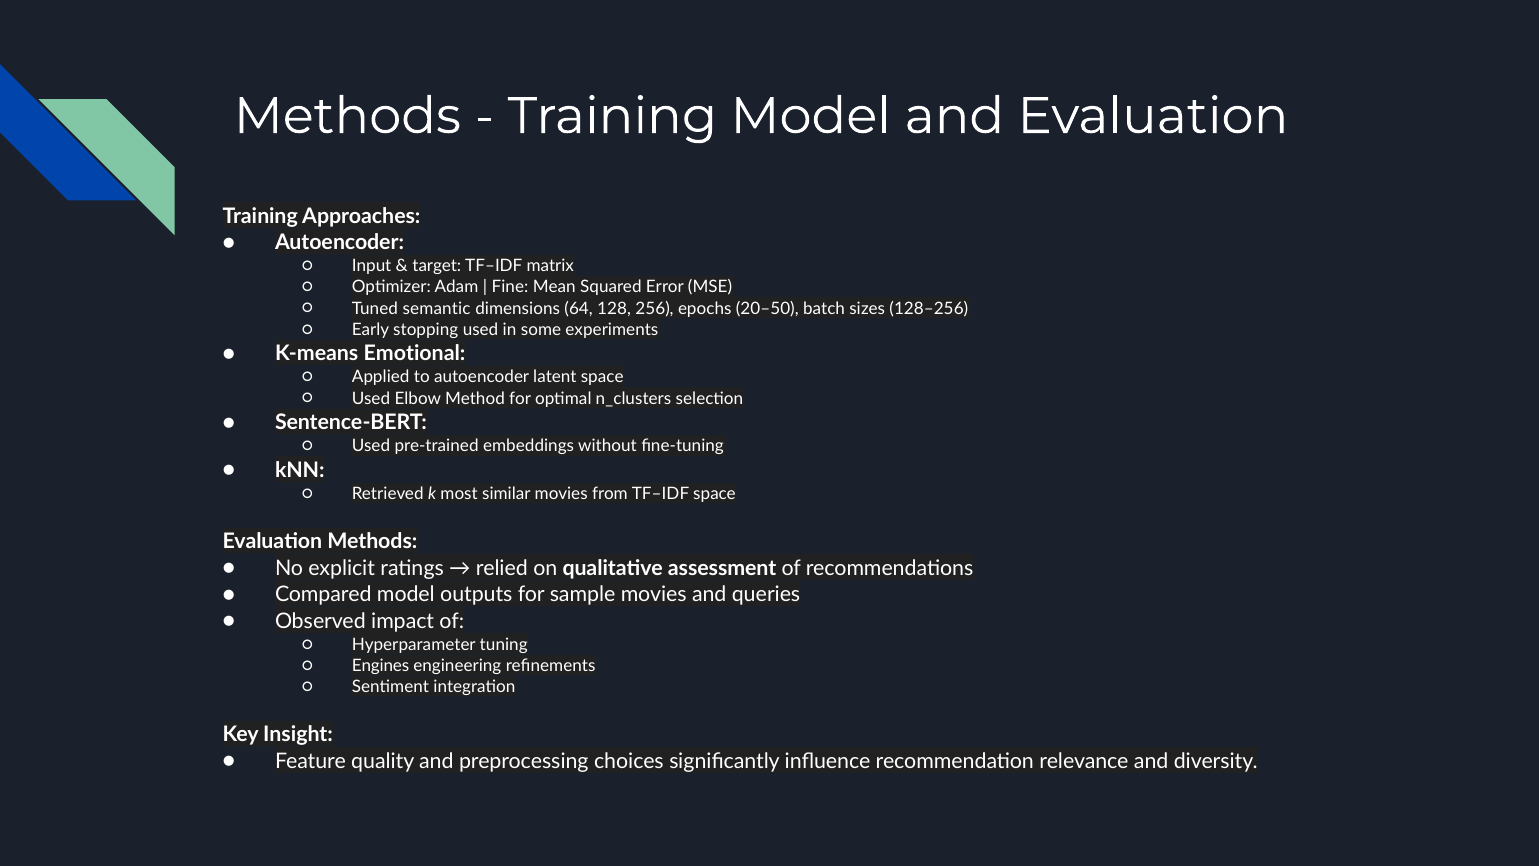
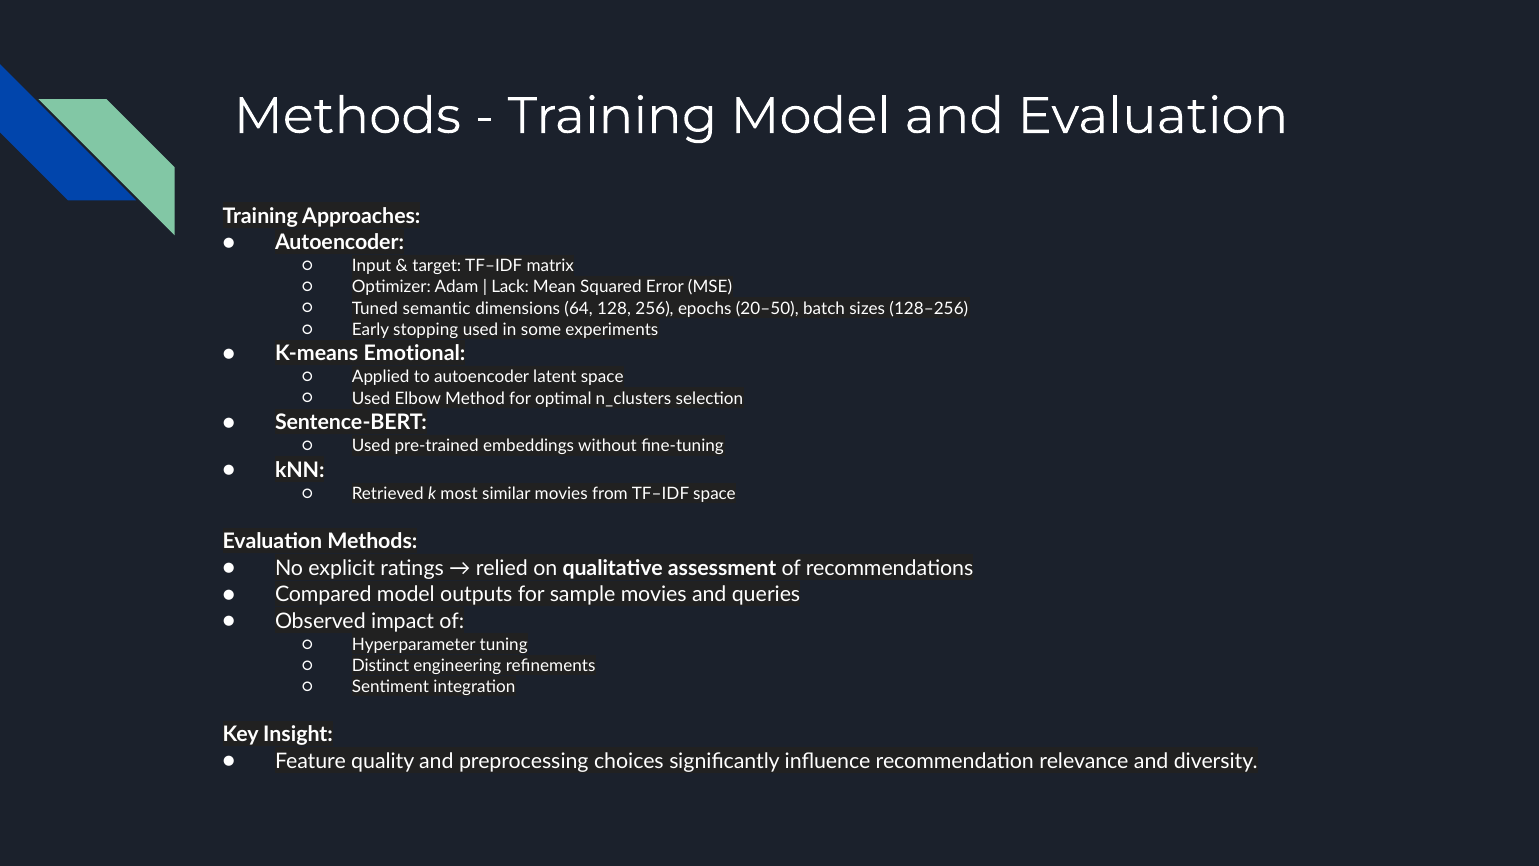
Fine: Fine -> Lack
Engines: Engines -> Distinct
